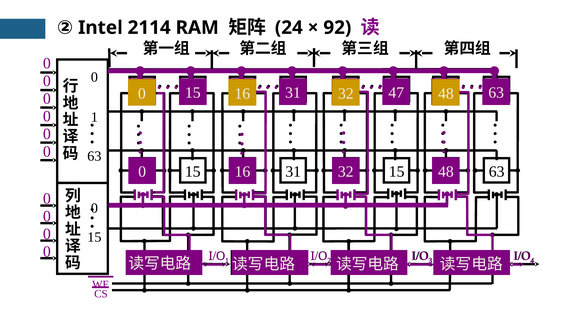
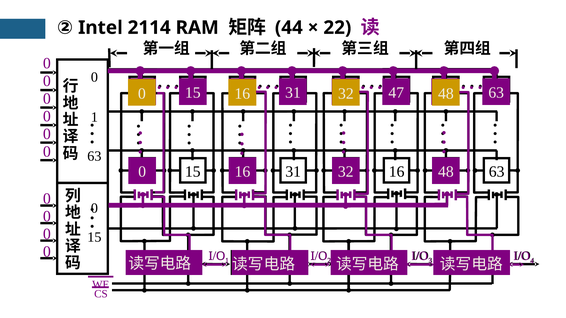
24: 24 -> 44
92: 92 -> 22
15 at (397, 172): 15 -> 16
